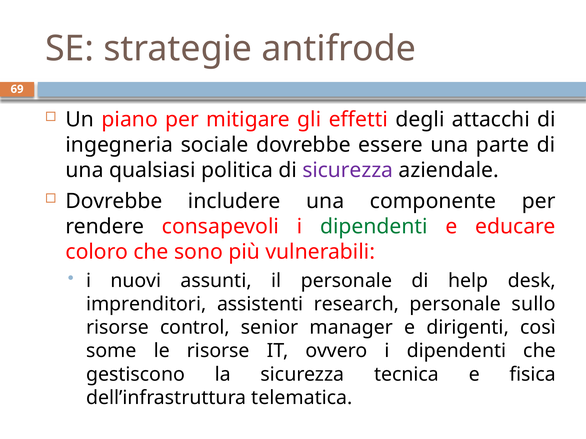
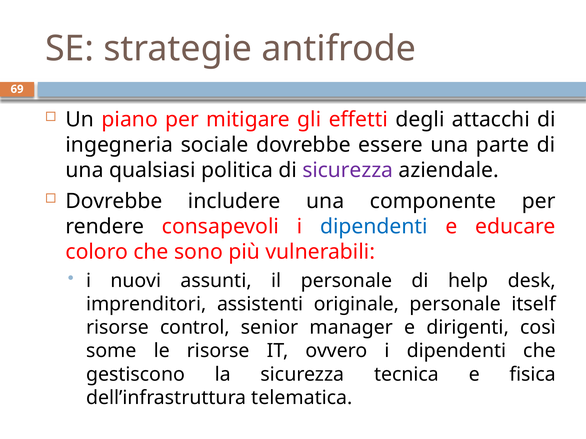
dipendenti at (374, 227) colour: green -> blue
research: research -> originale
sullo: sullo -> itself
